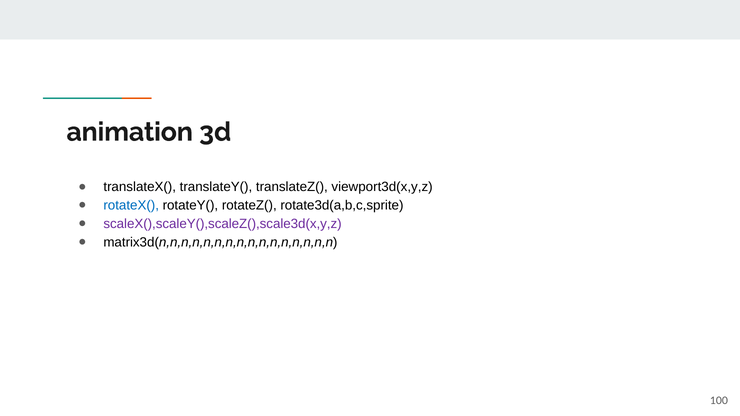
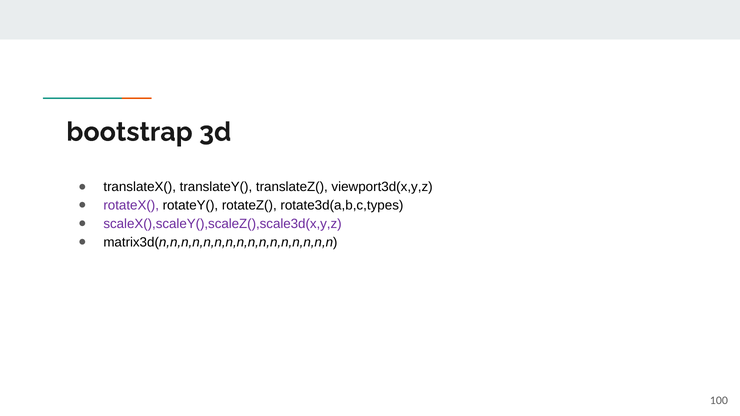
animation: animation -> bootstrap
rotateX( colour: blue -> purple
rotate3d(a,b,c,sprite: rotate3d(a,b,c,sprite -> rotate3d(a,b,c,types
